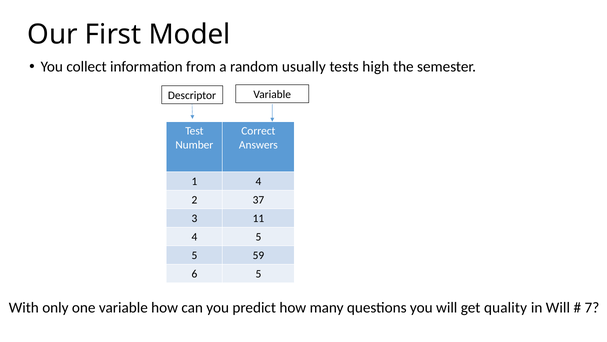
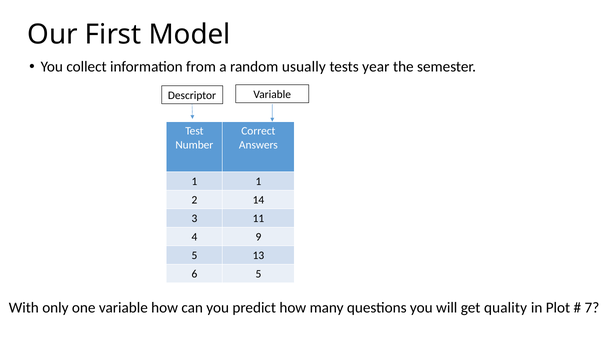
high: high -> year
1 4: 4 -> 1
37: 37 -> 14
4 5: 5 -> 9
59: 59 -> 13
in Will: Will -> Plot
